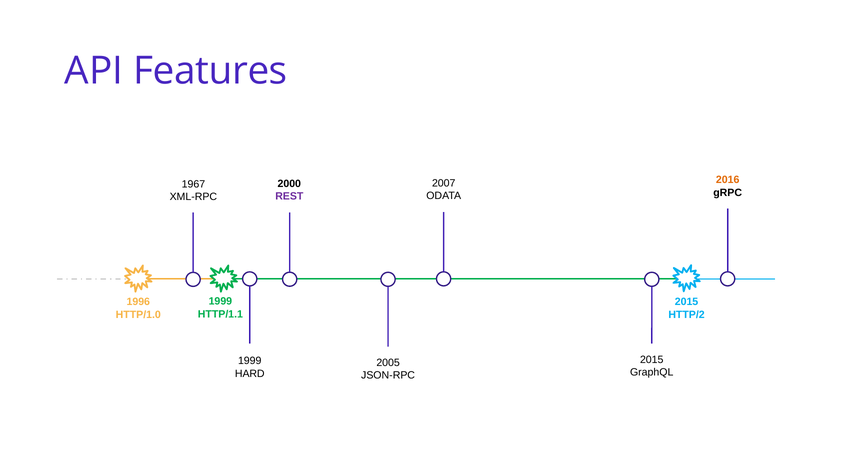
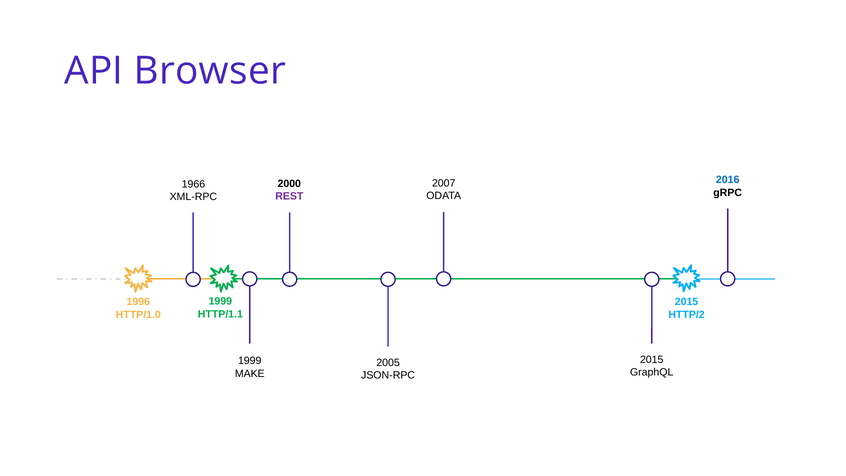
Features: Features -> Browser
2016 colour: orange -> blue
1967: 1967 -> 1966
HARD: HARD -> MAKE
